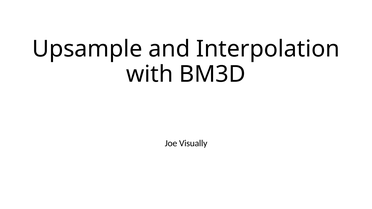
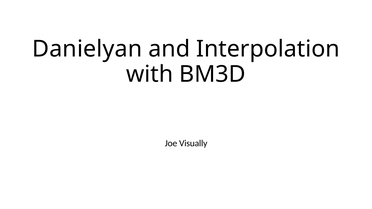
Upsample: Upsample -> Danielyan
